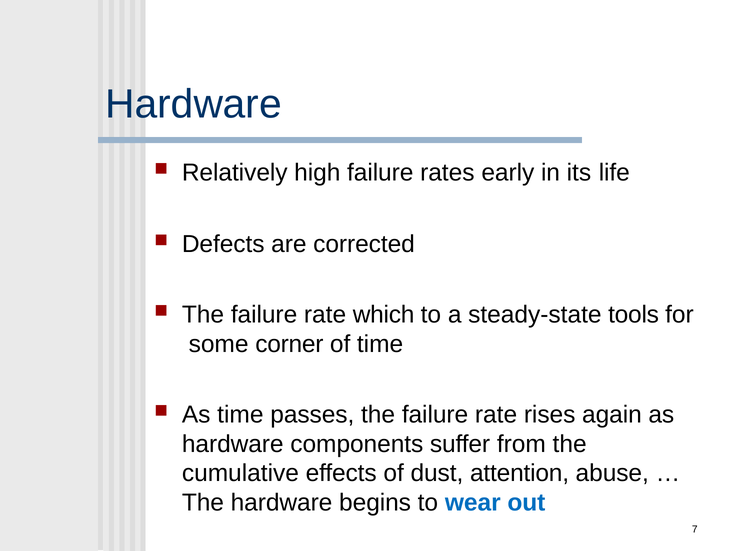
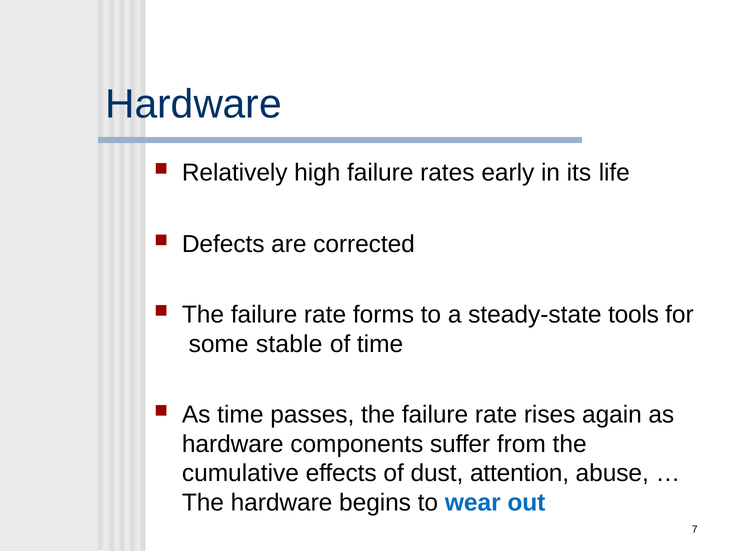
which: which -> forms
corner: corner -> stable
